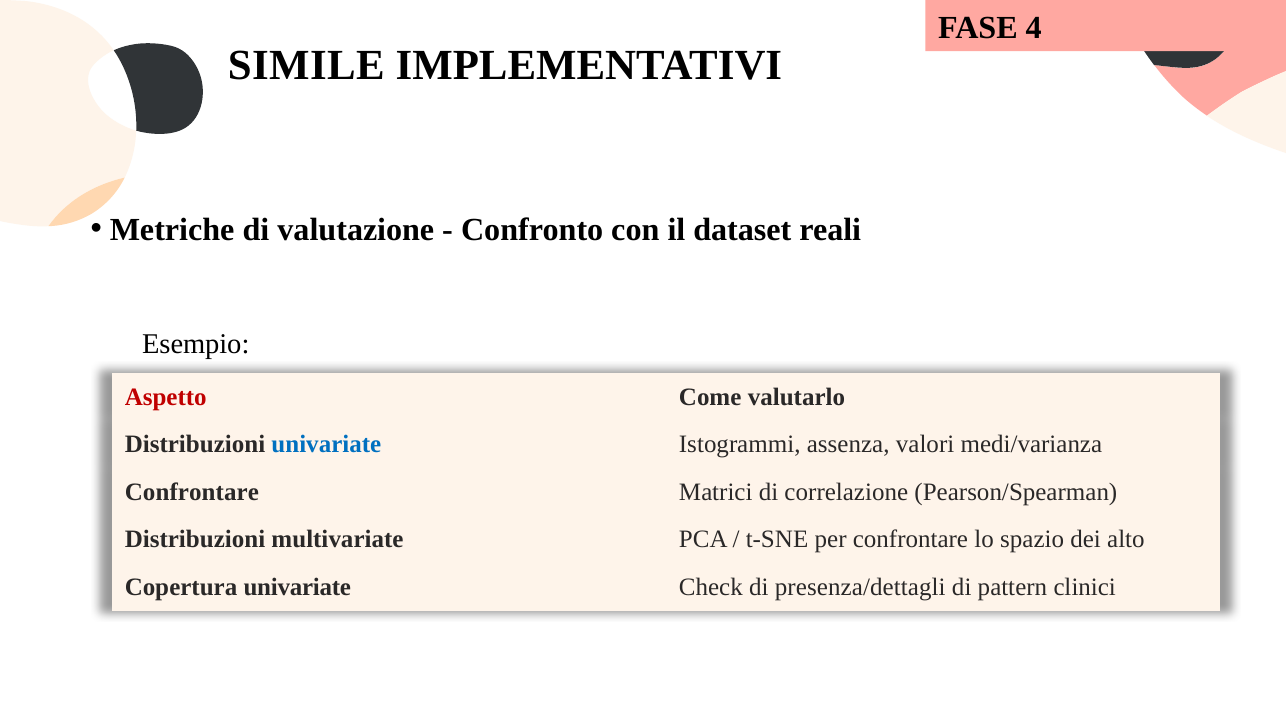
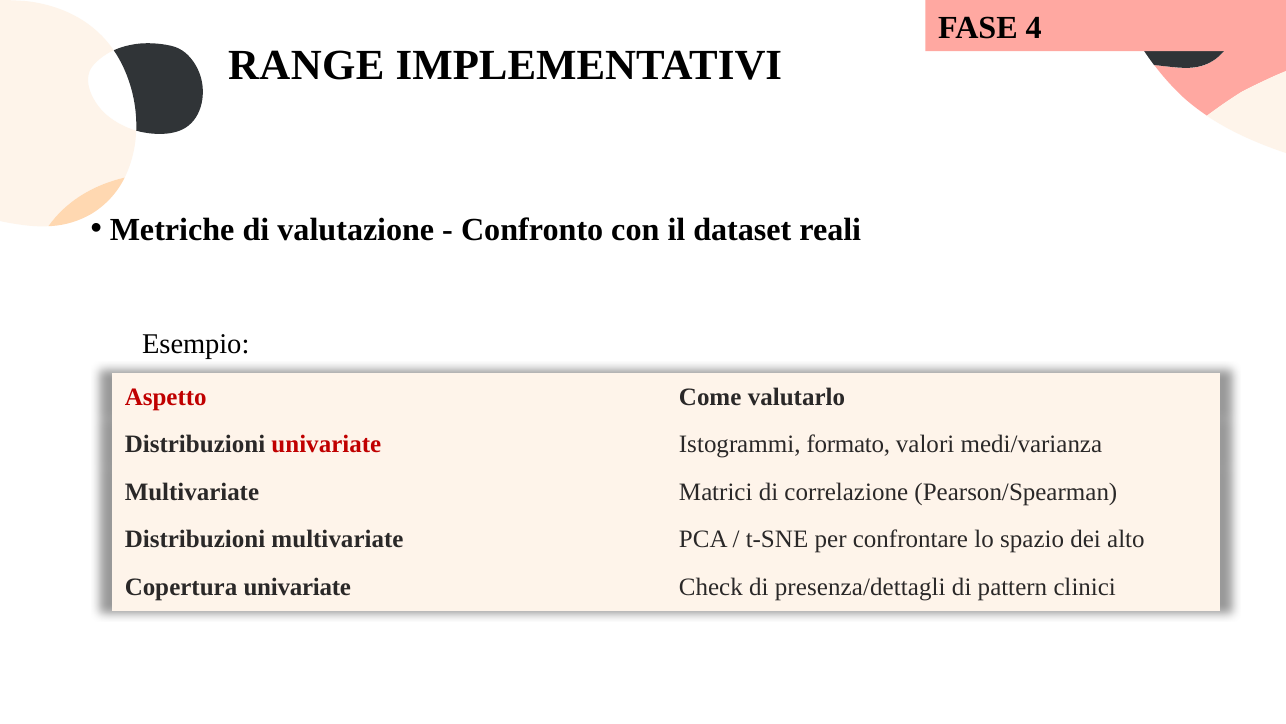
SIMILE: SIMILE -> RANGE
univariate at (326, 444) colour: blue -> red
assenza: assenza -> formato
Confrontare at (192, 492): Confrontare -> Multivariate
